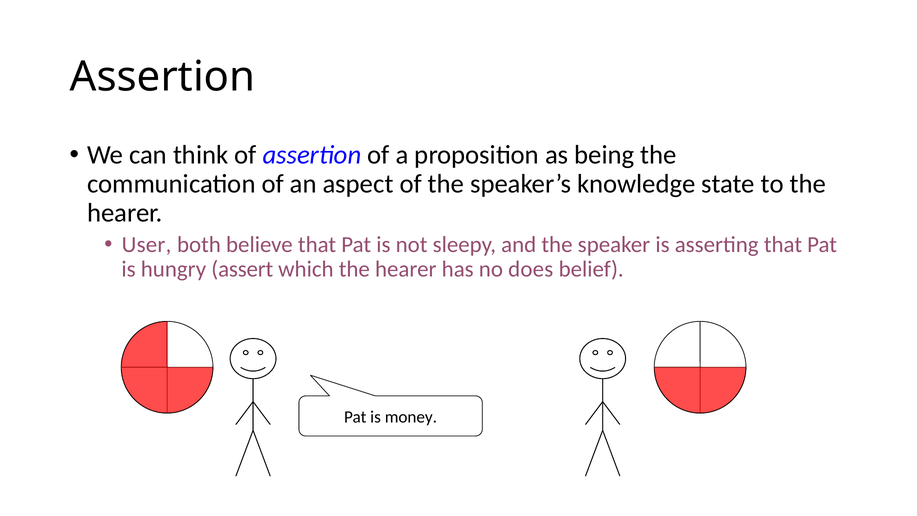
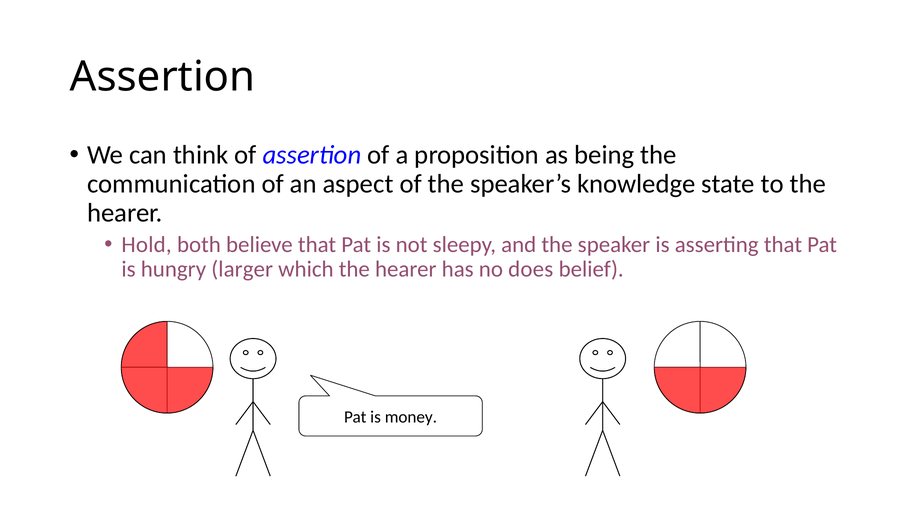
User: User -> Hold
assert: assert -> larger
